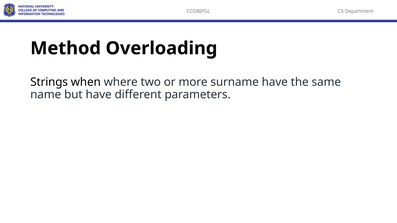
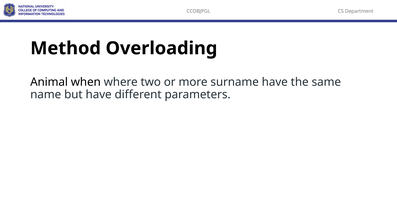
Strings: Strings -> Animal
